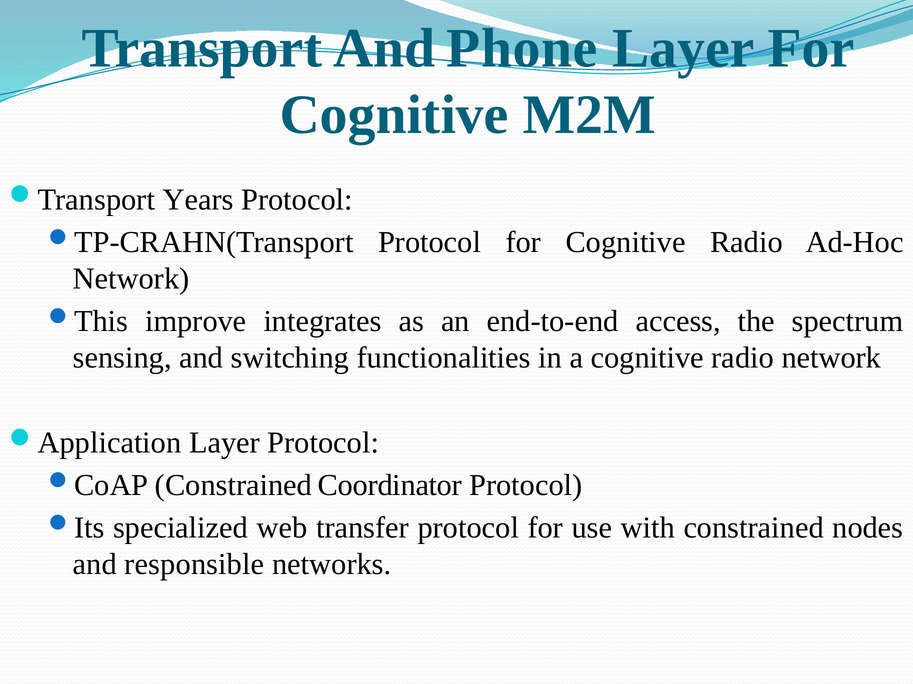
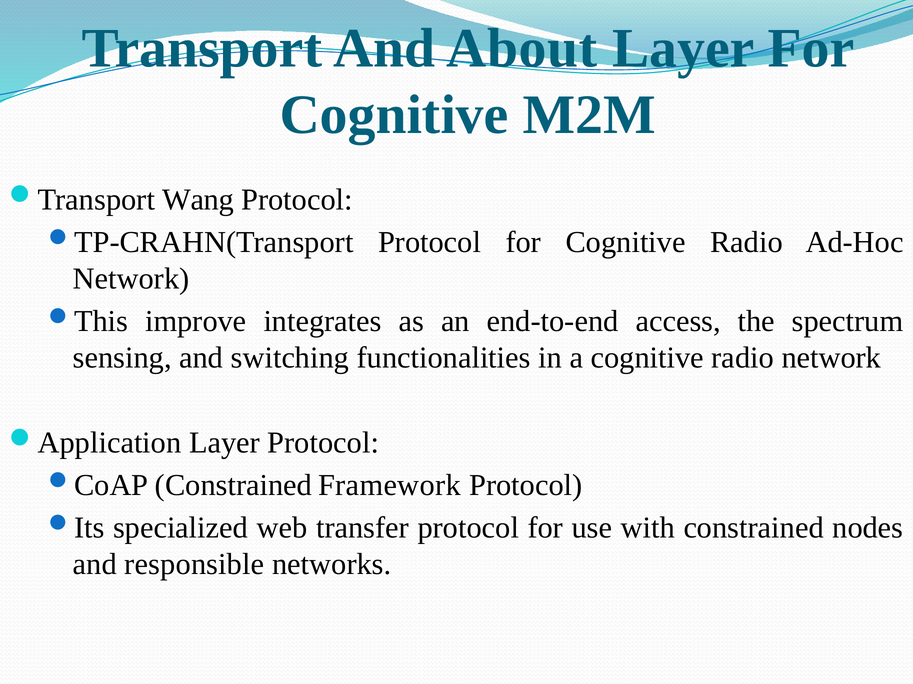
Phone: Phone -> About
Years: Years -> Wang
Coordinator: Coordinator -> Framework
